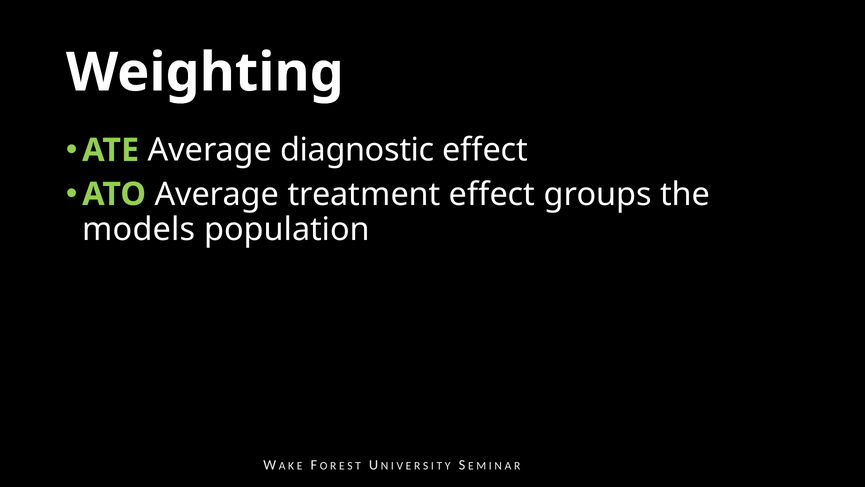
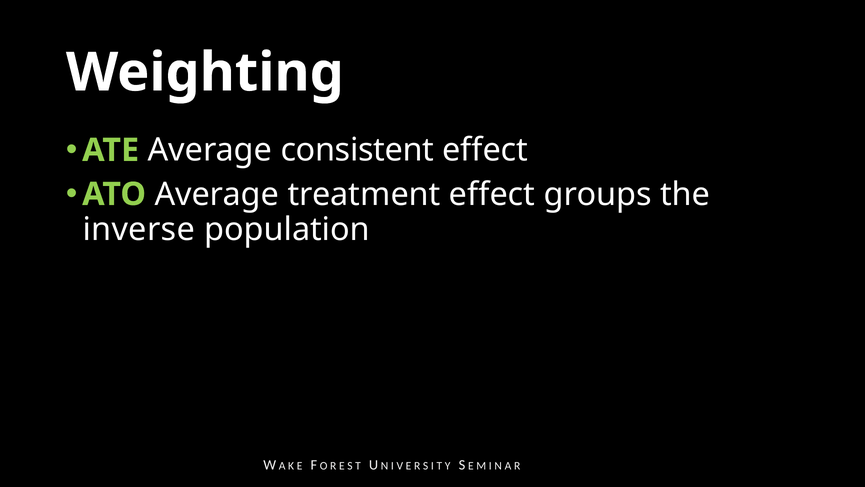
diagnostic: diagnostic -> consistent
models: models -> inverse
